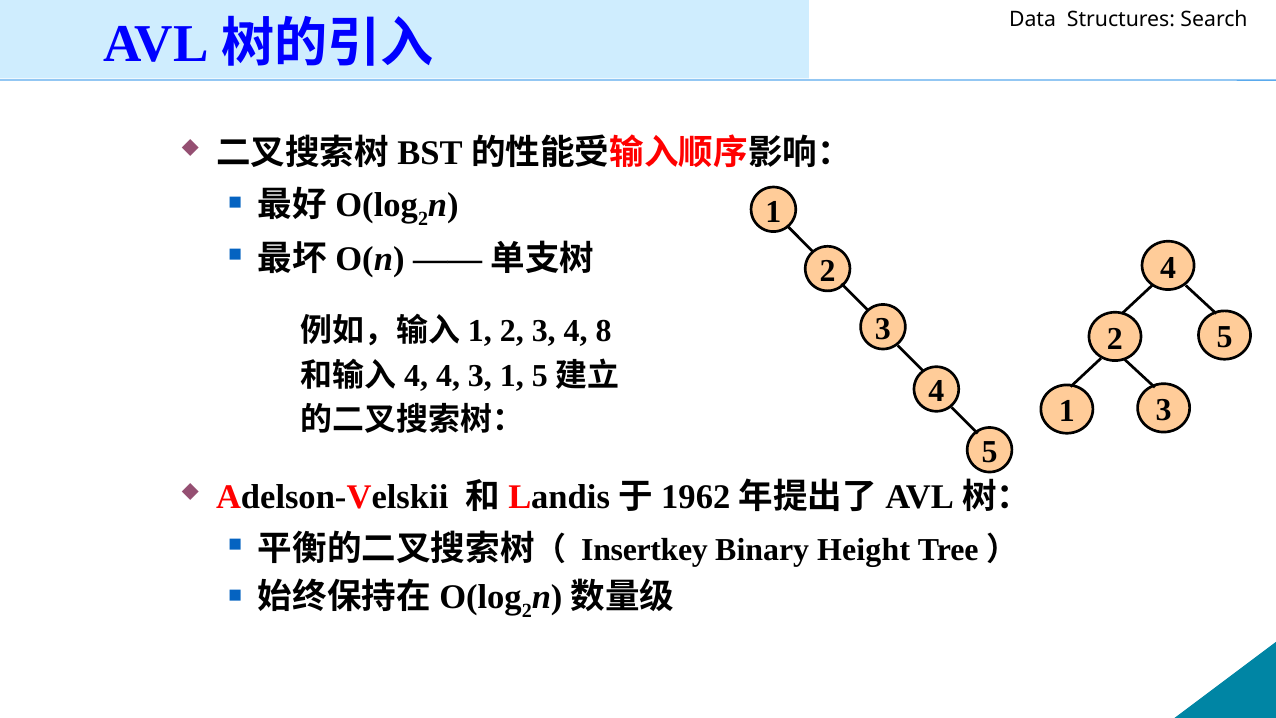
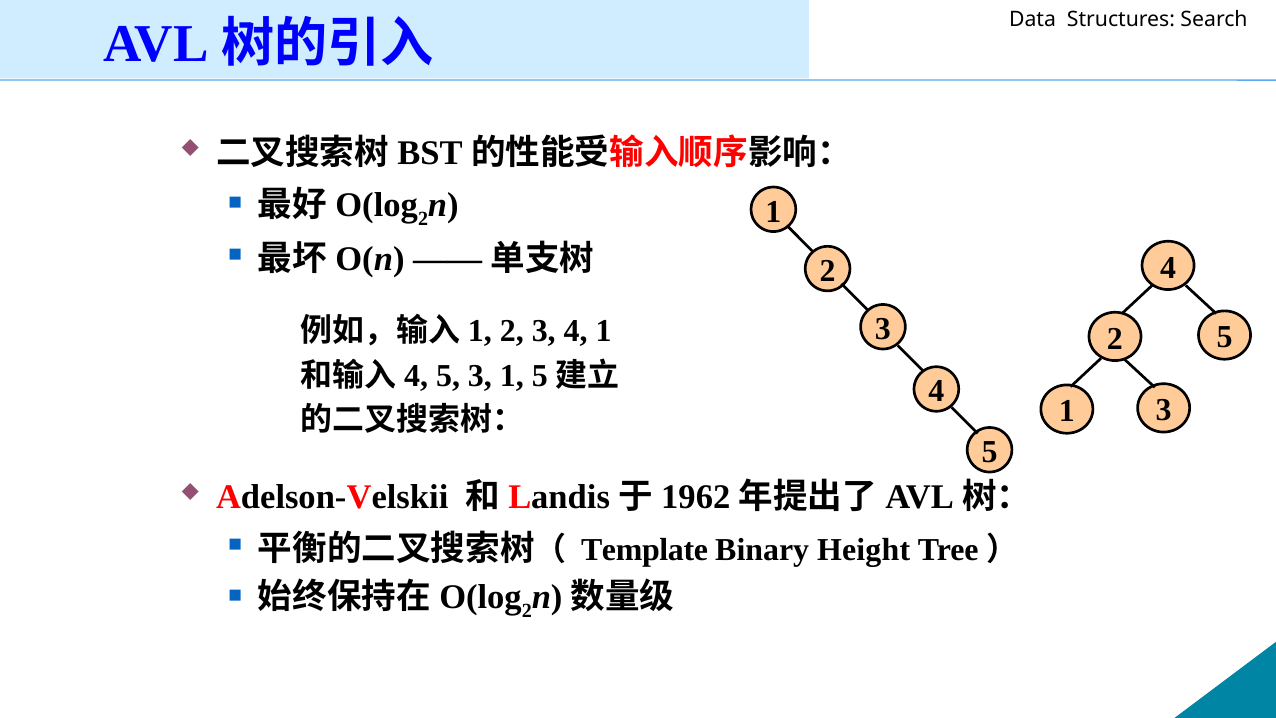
4 8: 8 -> 1
4 at (448, 376): 4 -> 5
Insertkey: Insertkey -> Template
